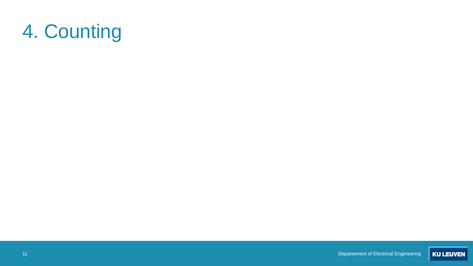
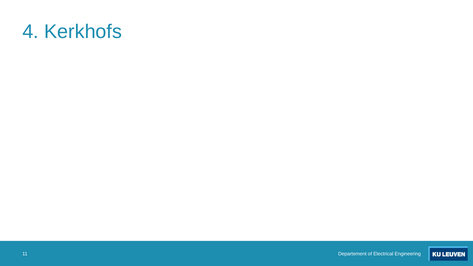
Counting: Counting -> Kerkhofs
